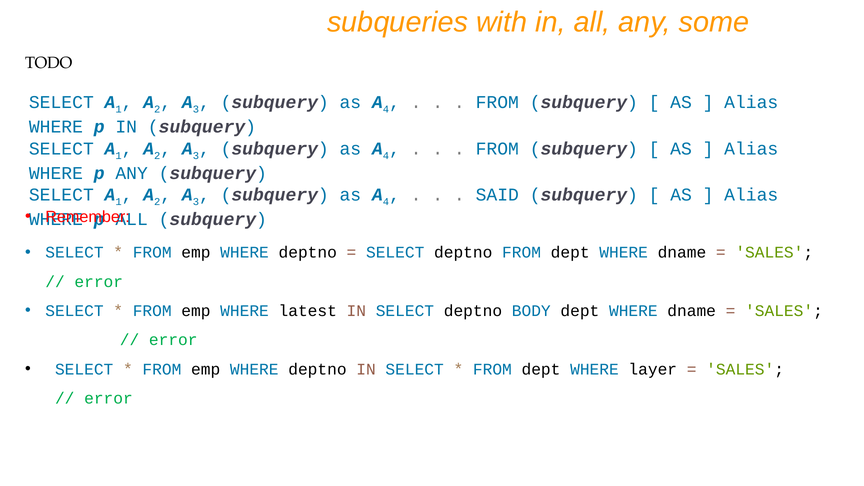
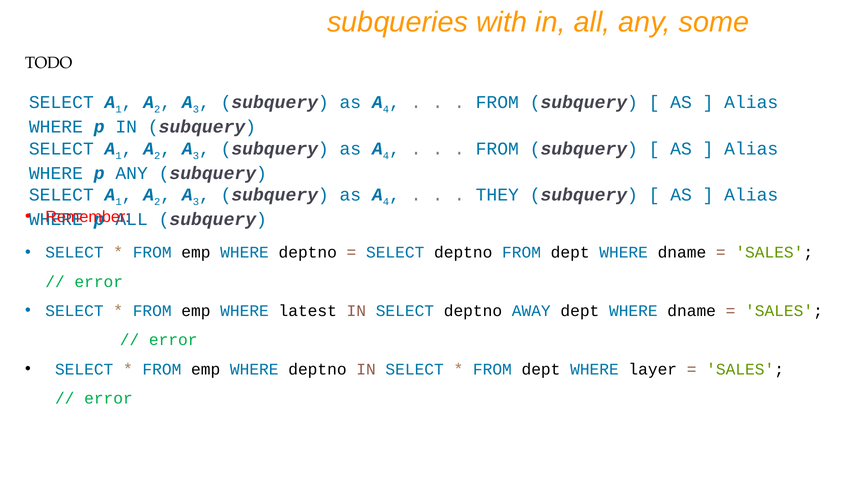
SAID: SAID -> THEY
BODY: BODY -> AWAY
